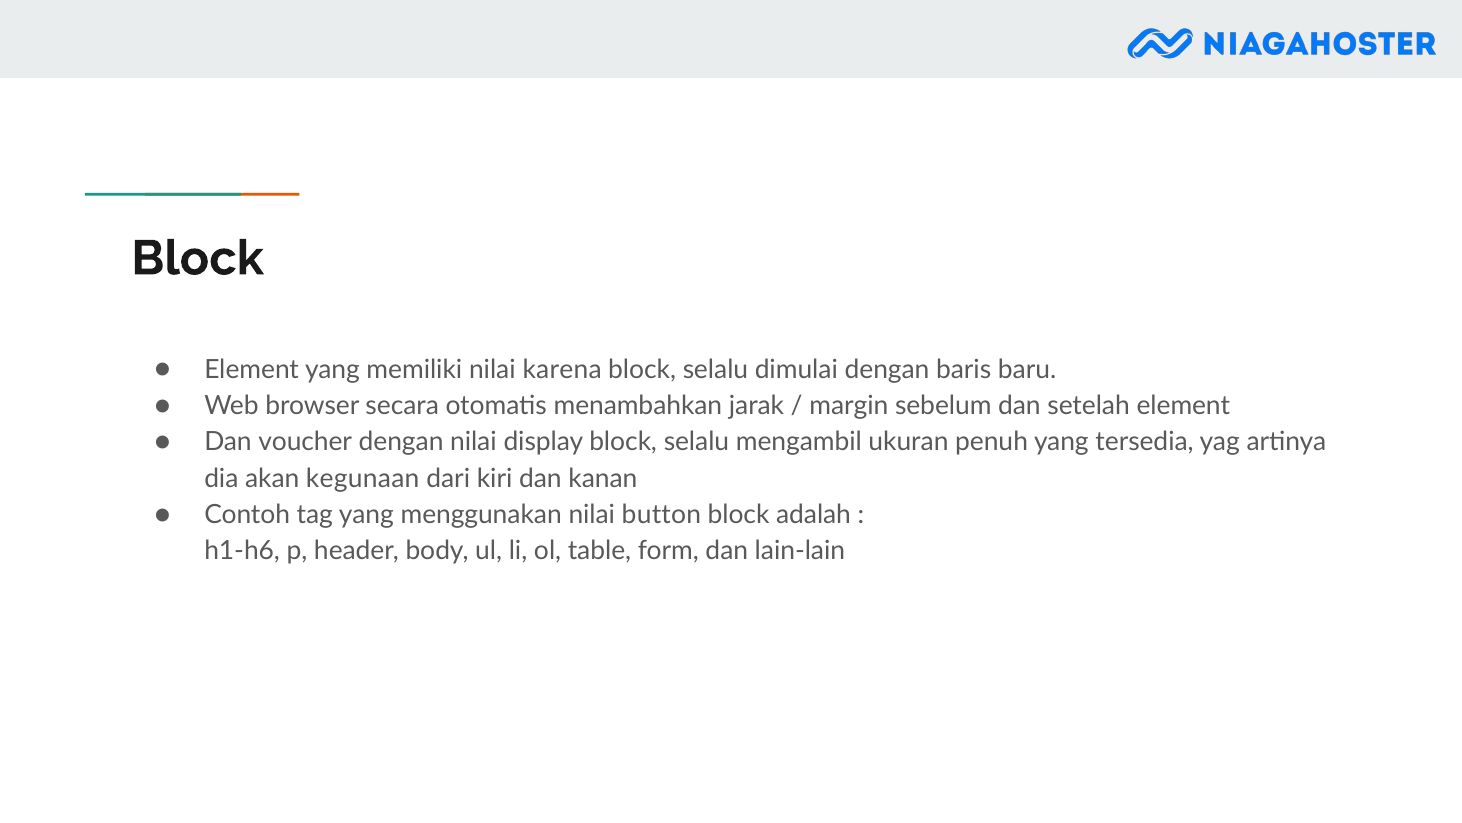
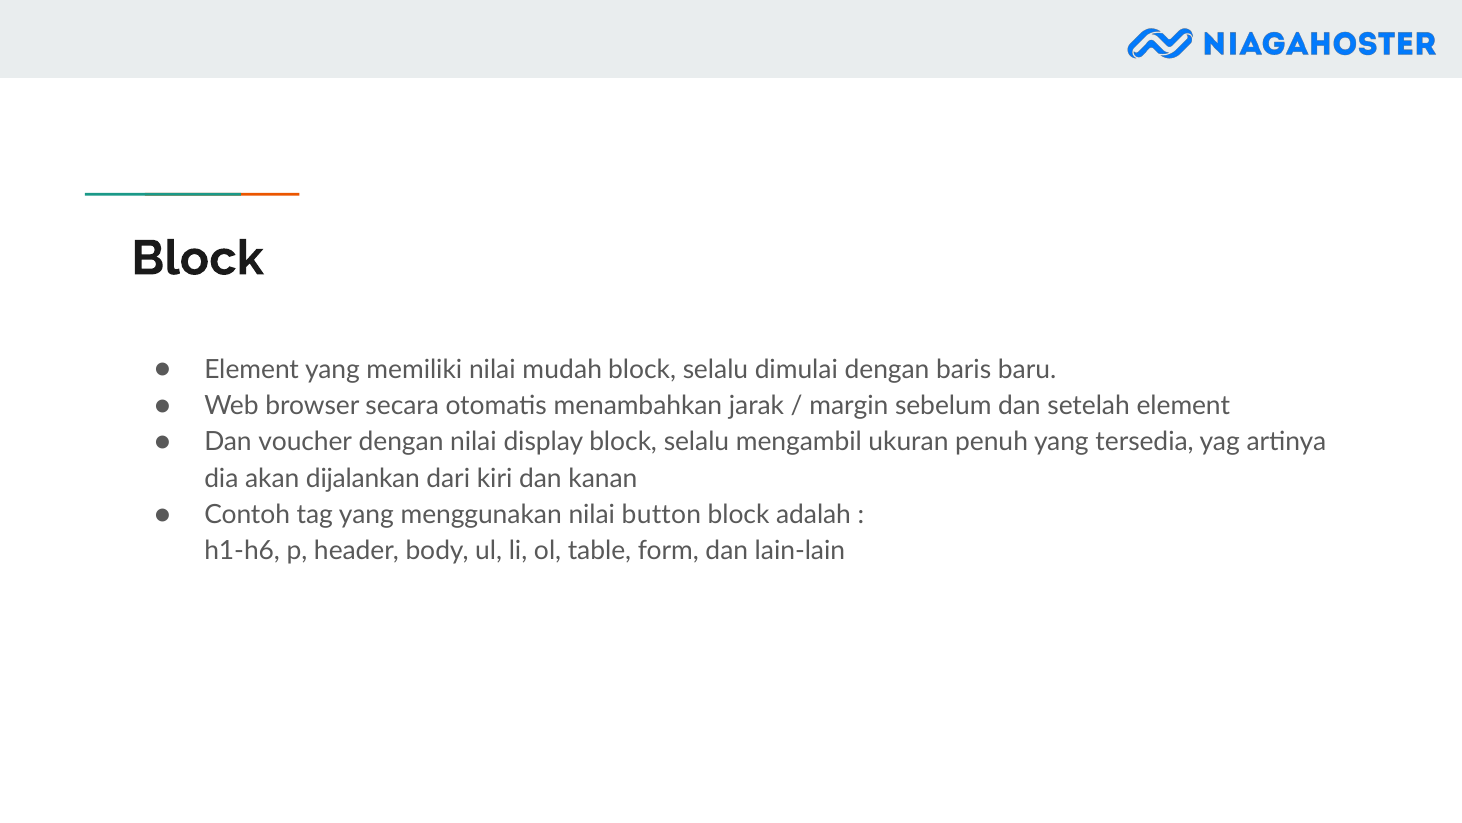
karena: karena -> mudah
kegunaan: kegunaan -> dijalankan
